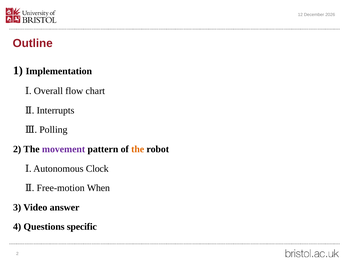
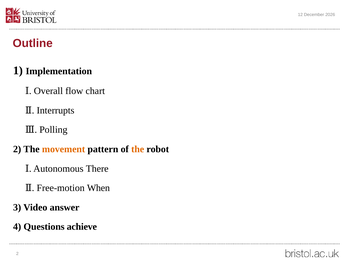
movement colour: purple -> orange
Clock: Clock -> There
specific: specific -> achieve
